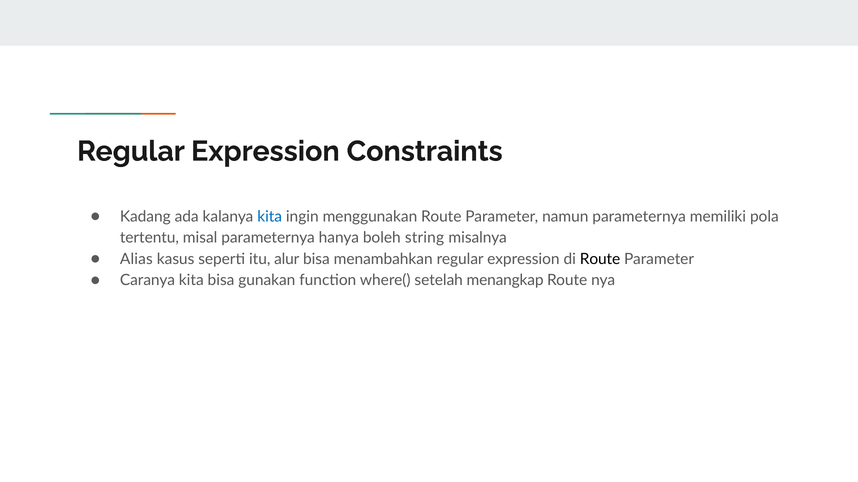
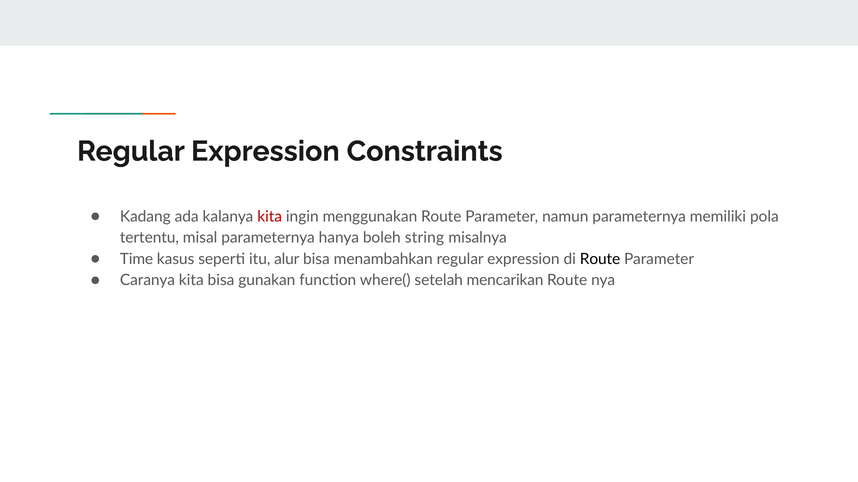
kita at (270, 217) colour: blue -> red
Alias: Alias -> Time
menangkap: menangkap -> mencarikan
